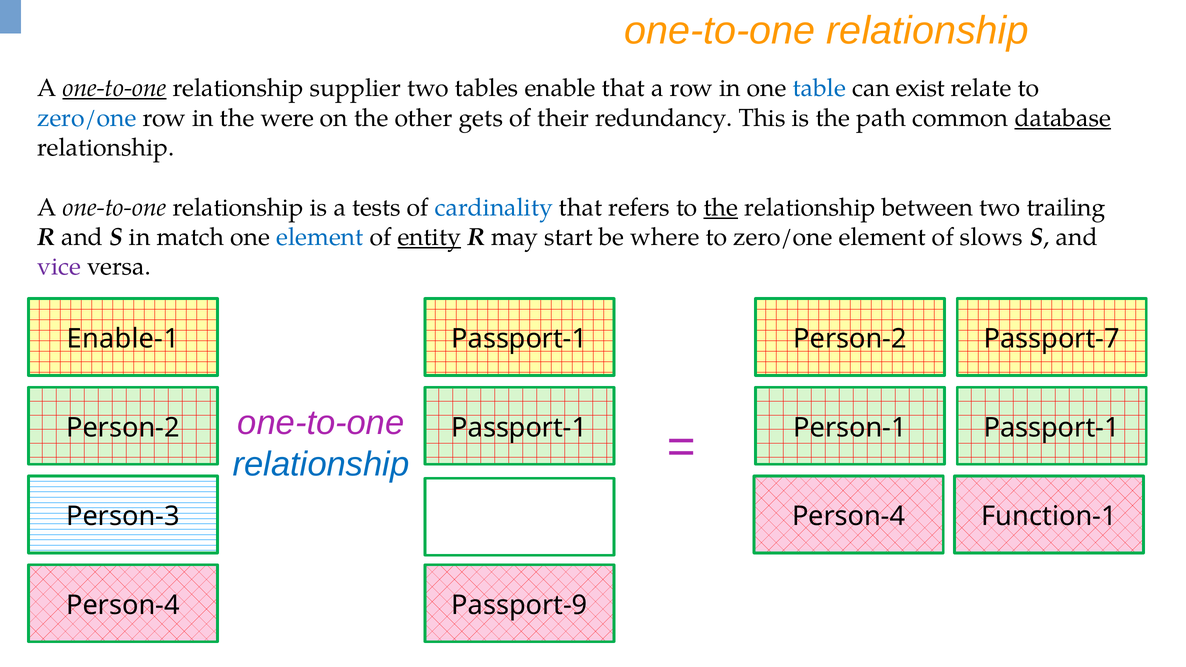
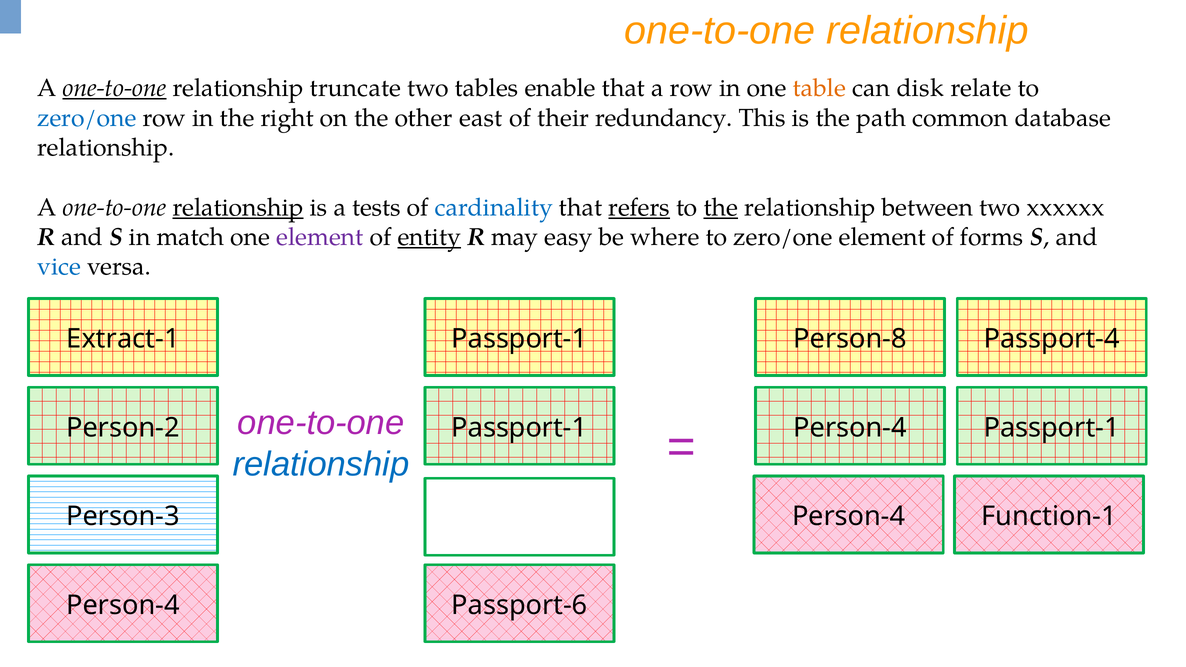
supplier: supplier -> truncate
table colour: blue -> orange
exist: exist -> disk
were: were -> right
gets: gets -> east
database underline: present -> none
relationship at (238, 207) underline: none -> present
refers underline: none -> present
trailing: trailing -> xxxxxx
element at (320, 237) colour: blue -> purple
start: start -> easy
slows: slows -> forms
vice colour: purple -> blue
Enable-1: Enable-1 -> Extract-1
Passport-1 Person-2: Person-2 -> Person-8
Passport-7: Passport-7 -> Passport-4
Passport-1 Person-1: Person-1 -> Person-4
Passport-9: Passport-9 -> Passport-6
